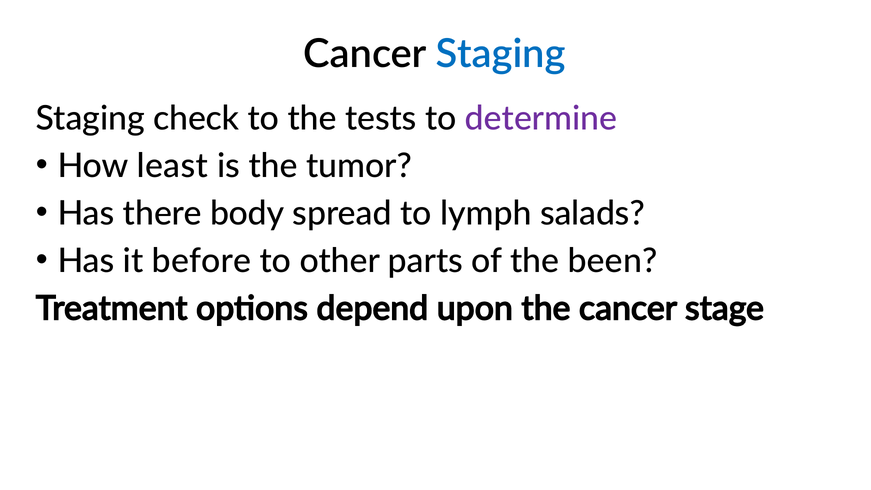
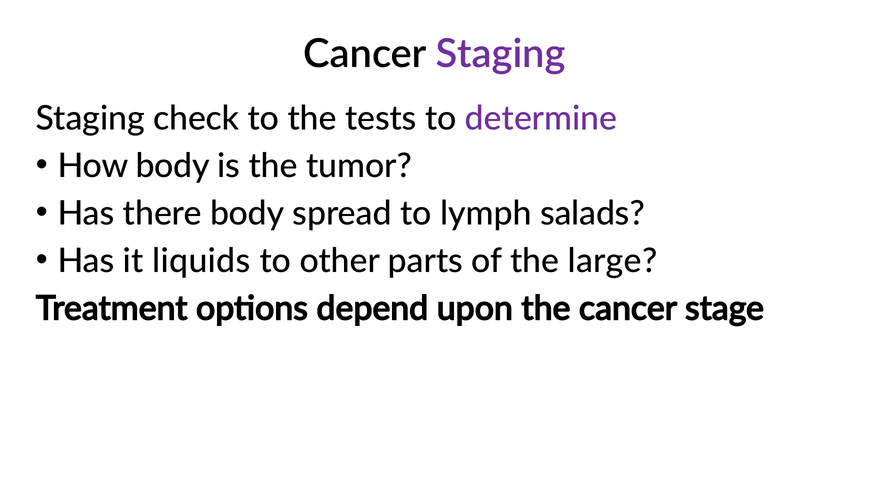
Staging at (501, 54) colour: blue -> purple
How least: least -> body
before: before -> liquids
been: been -> large
